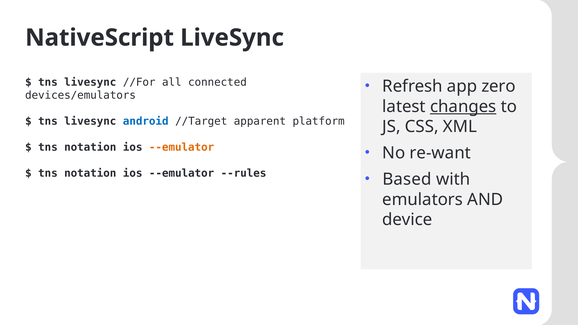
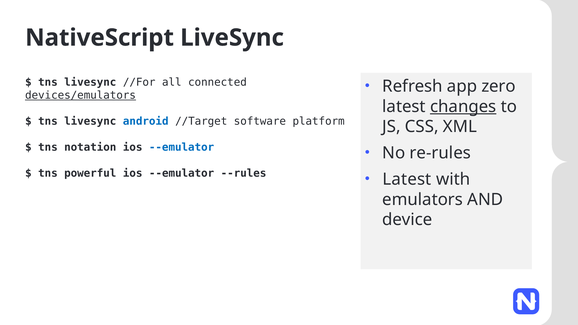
devices/emulators underline: none -> present
apparent: apparent -> software
--emulator at (182, 147) colour: orange -> blue
re-want: re-want -> re-rules
notation at (90, 173): notation -> powerful
Based at (407, 179): Based -> Latest
